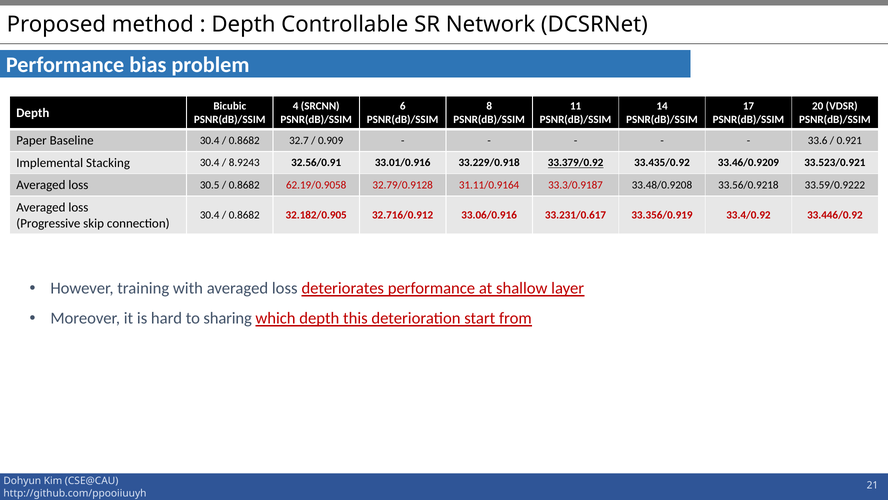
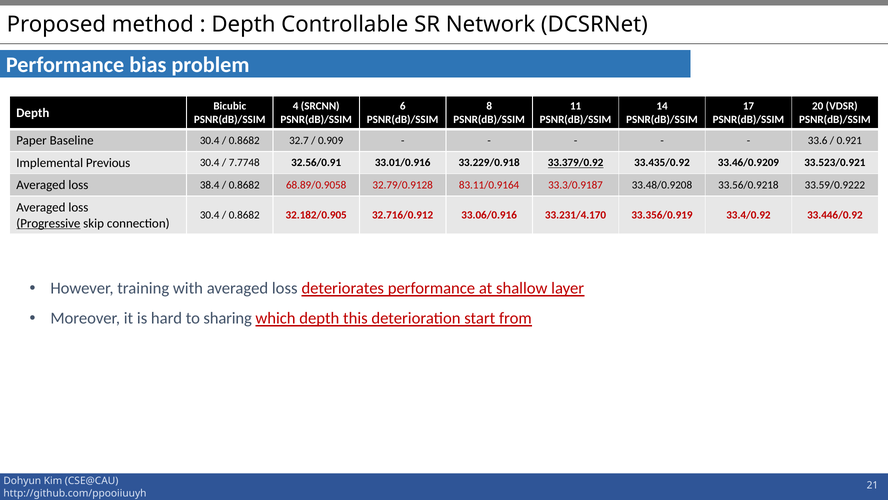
Stacking: Stacking -> Previous
8.9243: 8.9243 -> 7.7748
30.5: 30.5 -> 38.4
62.19/0.9058: 62.19/0.9058 -> 68.89/0.9058
31.11/0.9164: 31.11/0.9164 -> 83.11/0.9164
33.231/0.617: 33.231/0.617 -> 33.231/4.170
Progressive underline: none -> present
